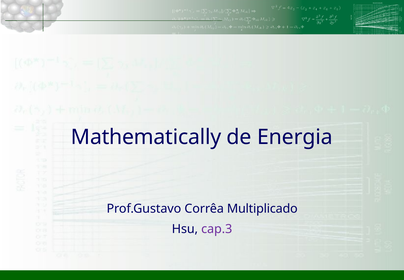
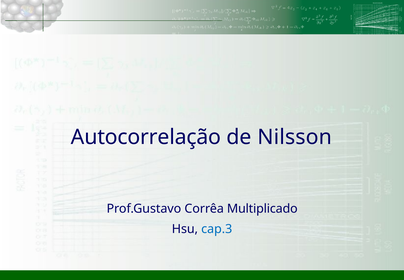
Mathematically: Mathematically -> Autocorrelação
Energia: Energia -> Nilsson
cap.3 colour: purple -> blue
